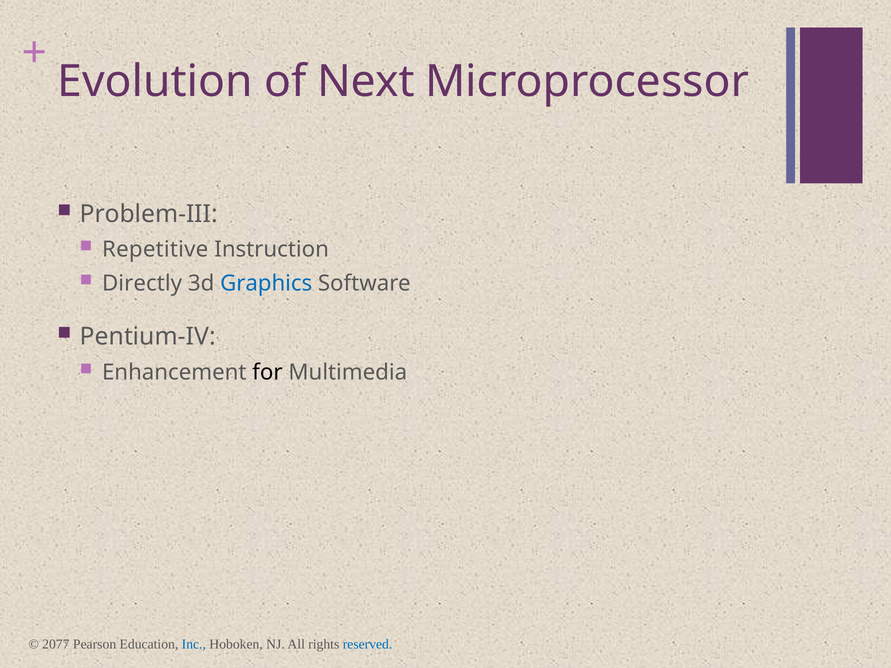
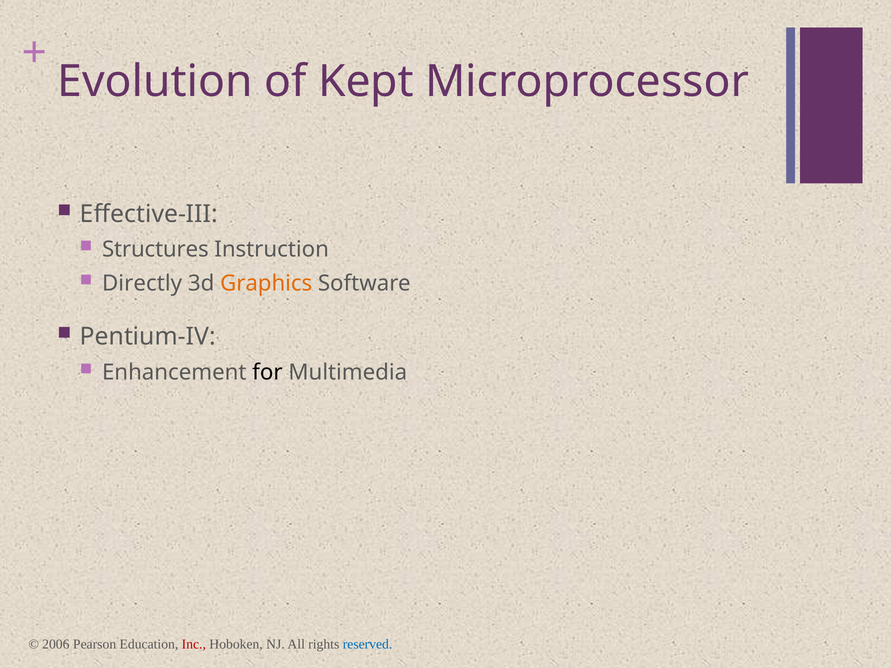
Next: Next -> Kept
Problem-III: Problem-III -> Effective-III
Repetitive: Repetitive -> Structures
Graphics colour: blue -> orange
2077: 2077 -> 2006
Inc colour: blue -> red
